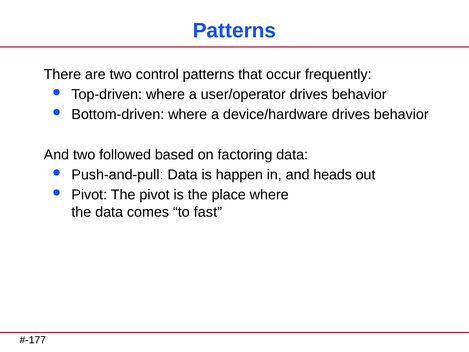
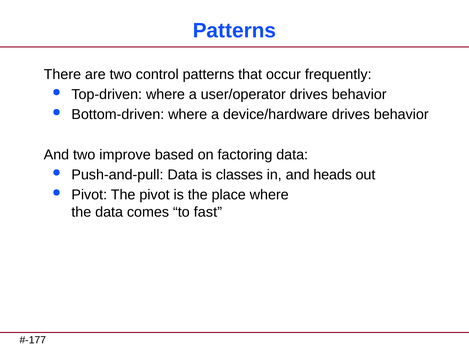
followed: followed -> improve
happen: happen -> classes
